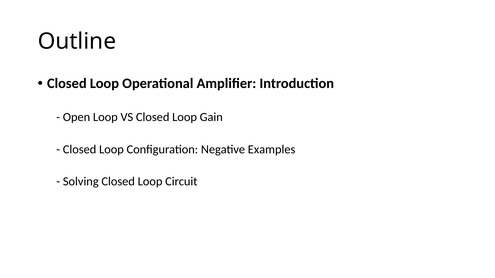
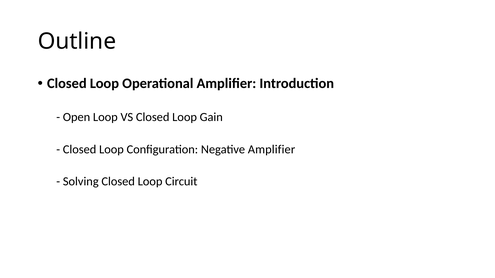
Negative Examples: Examples -> Amplifier
